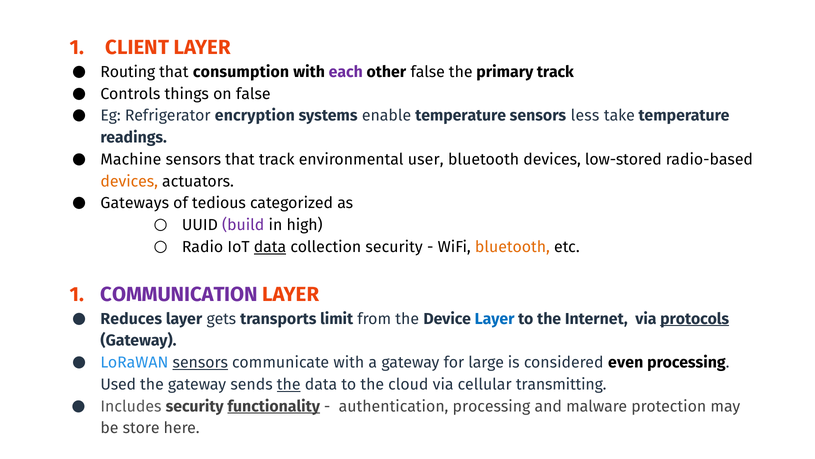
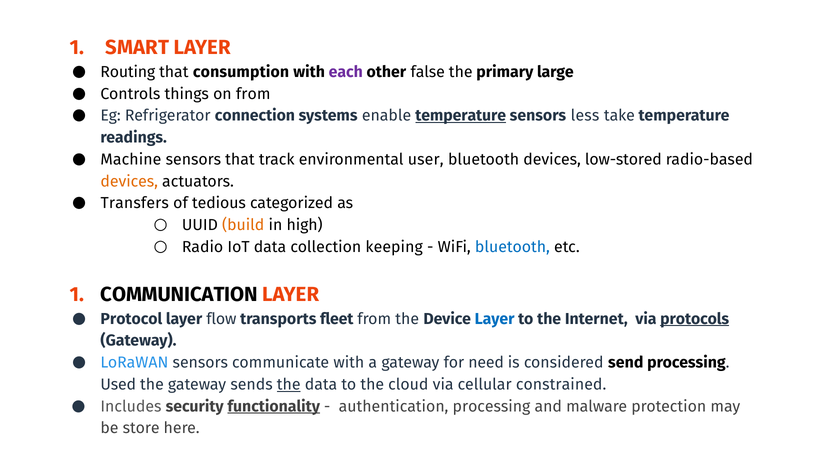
CLIENT: CLIENT -> SMART
primary track: track -> large
on false: false -> from
encryption: encryption -> connection
temperature at (461, 116) underline: none -> present
Gateways: Gateways -> Transfers
build colour: purple -> orange
data at (270, 247) underline: present -> none
collection security: security -> keeping
bluetooth at (512, 247) colour: orange -> blue
COMMUNICATION colour: purple -> black
Reduces: Reduces -> Protocol
gets: gets -> flow
limit: limit -> fleet
sensors at (200, 362) underline: present -> none
large: large -> need
even: even -> send
transmitting: transmitting -> constrained
